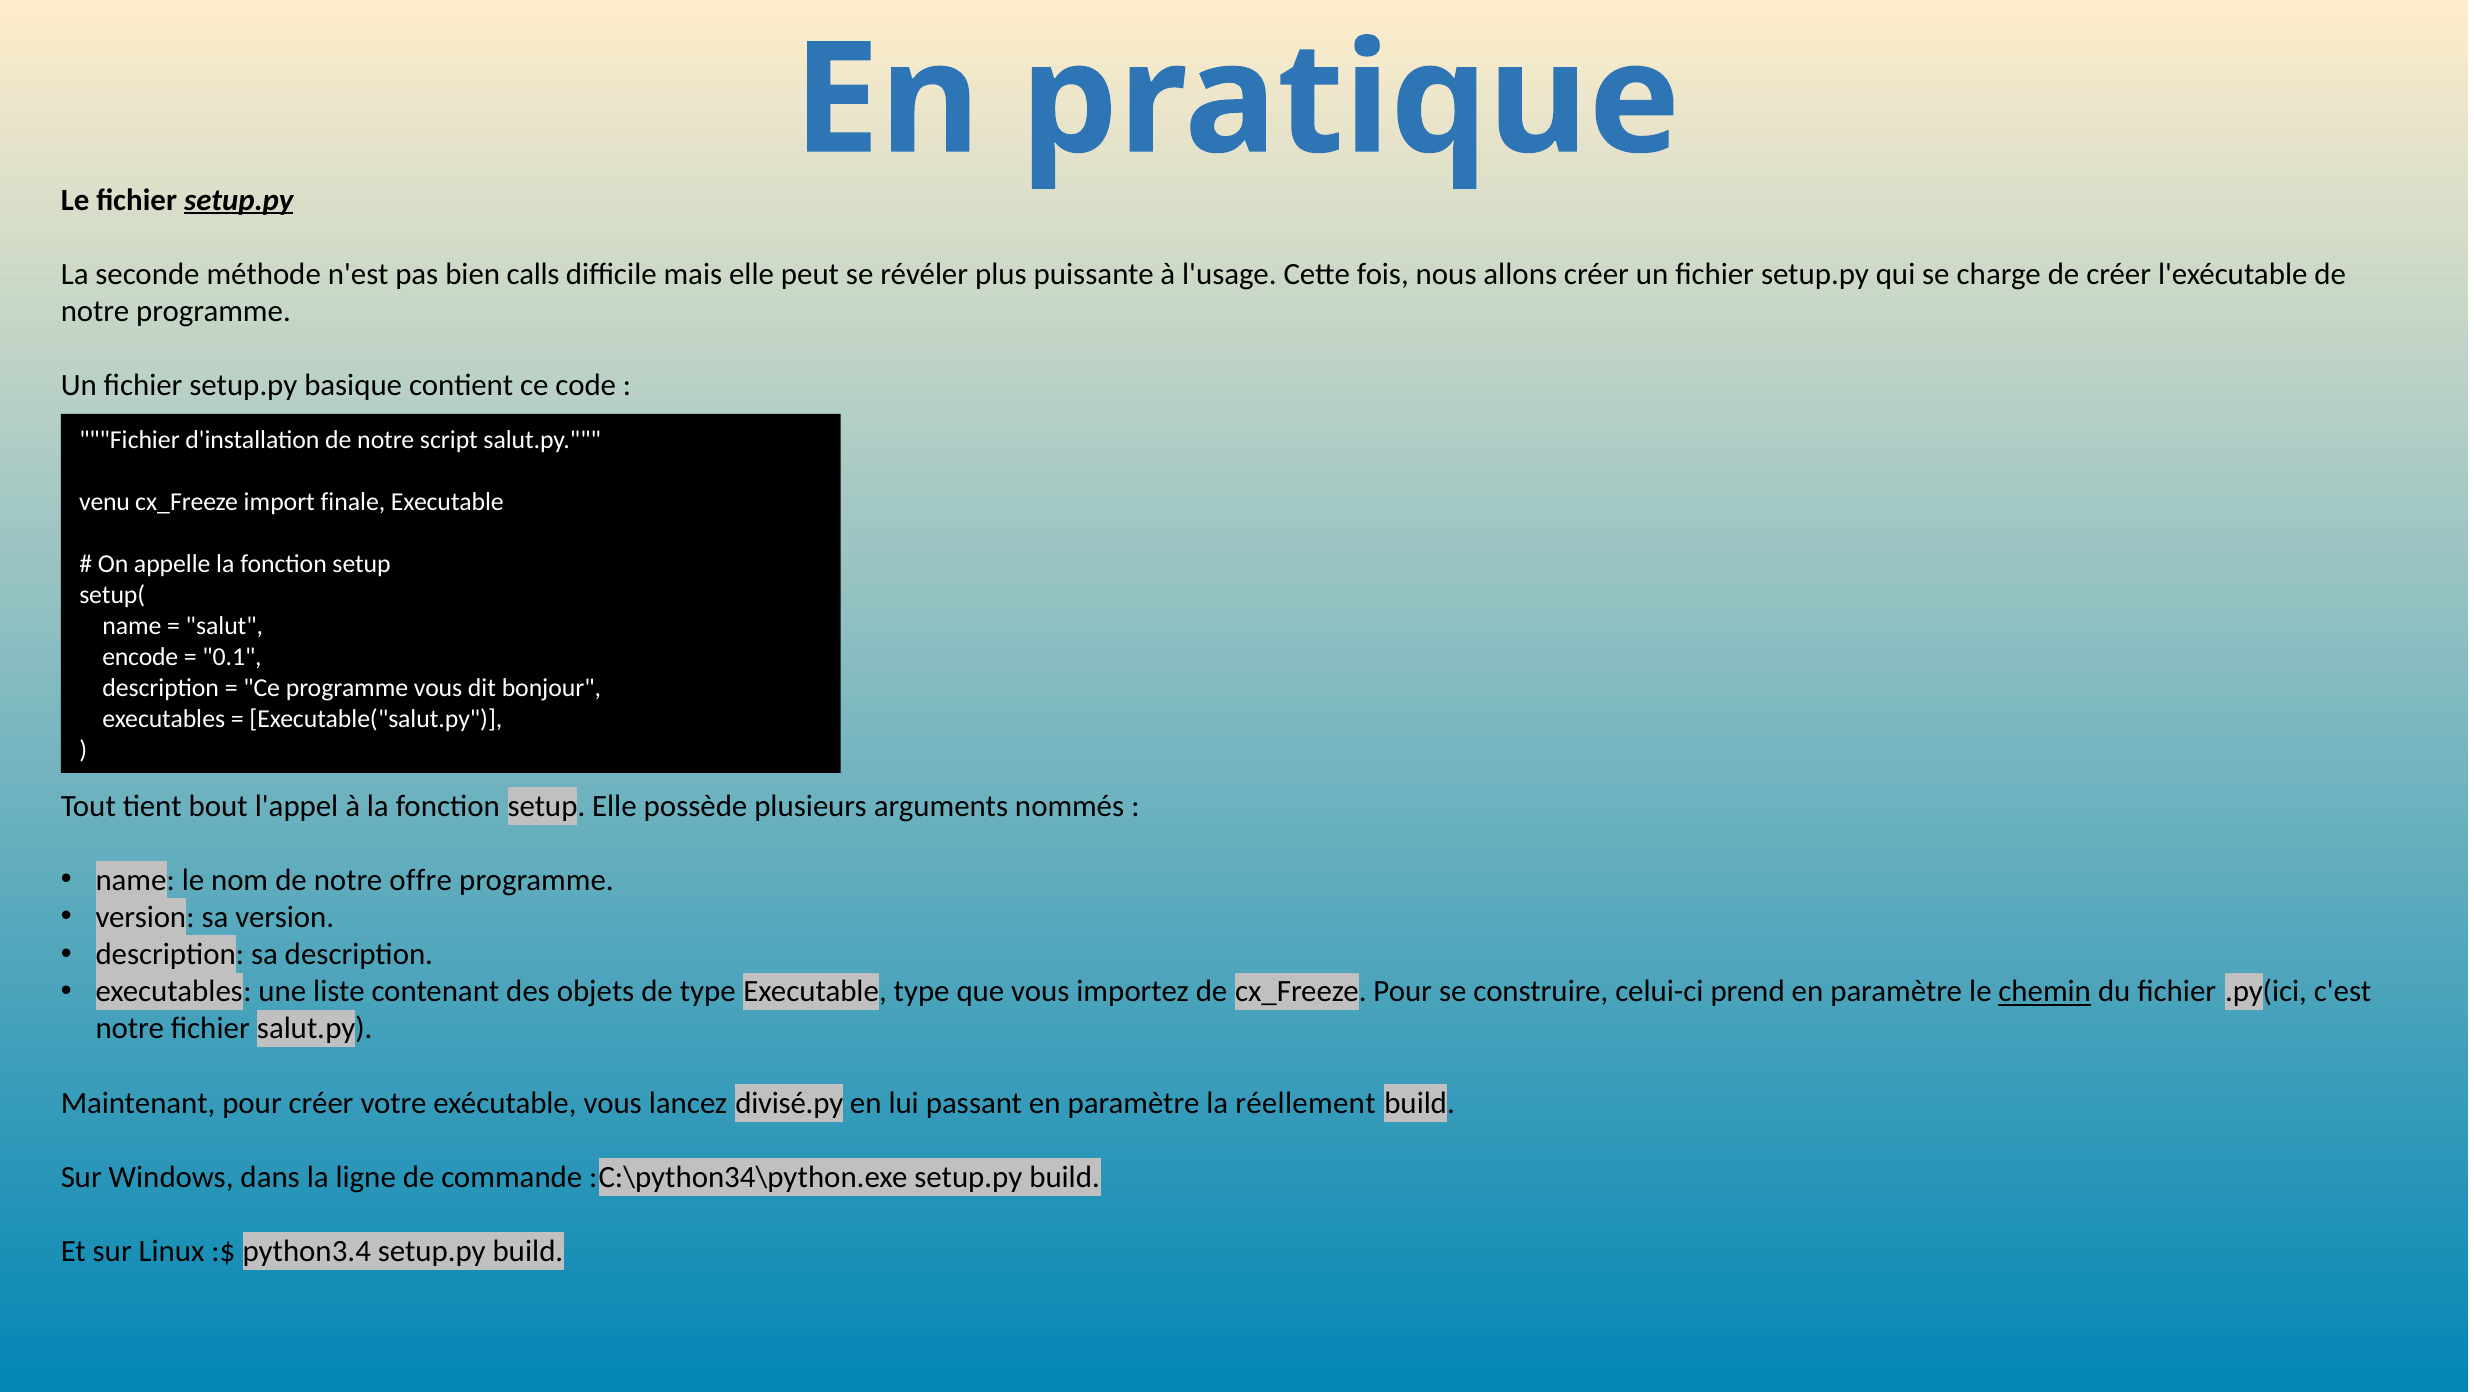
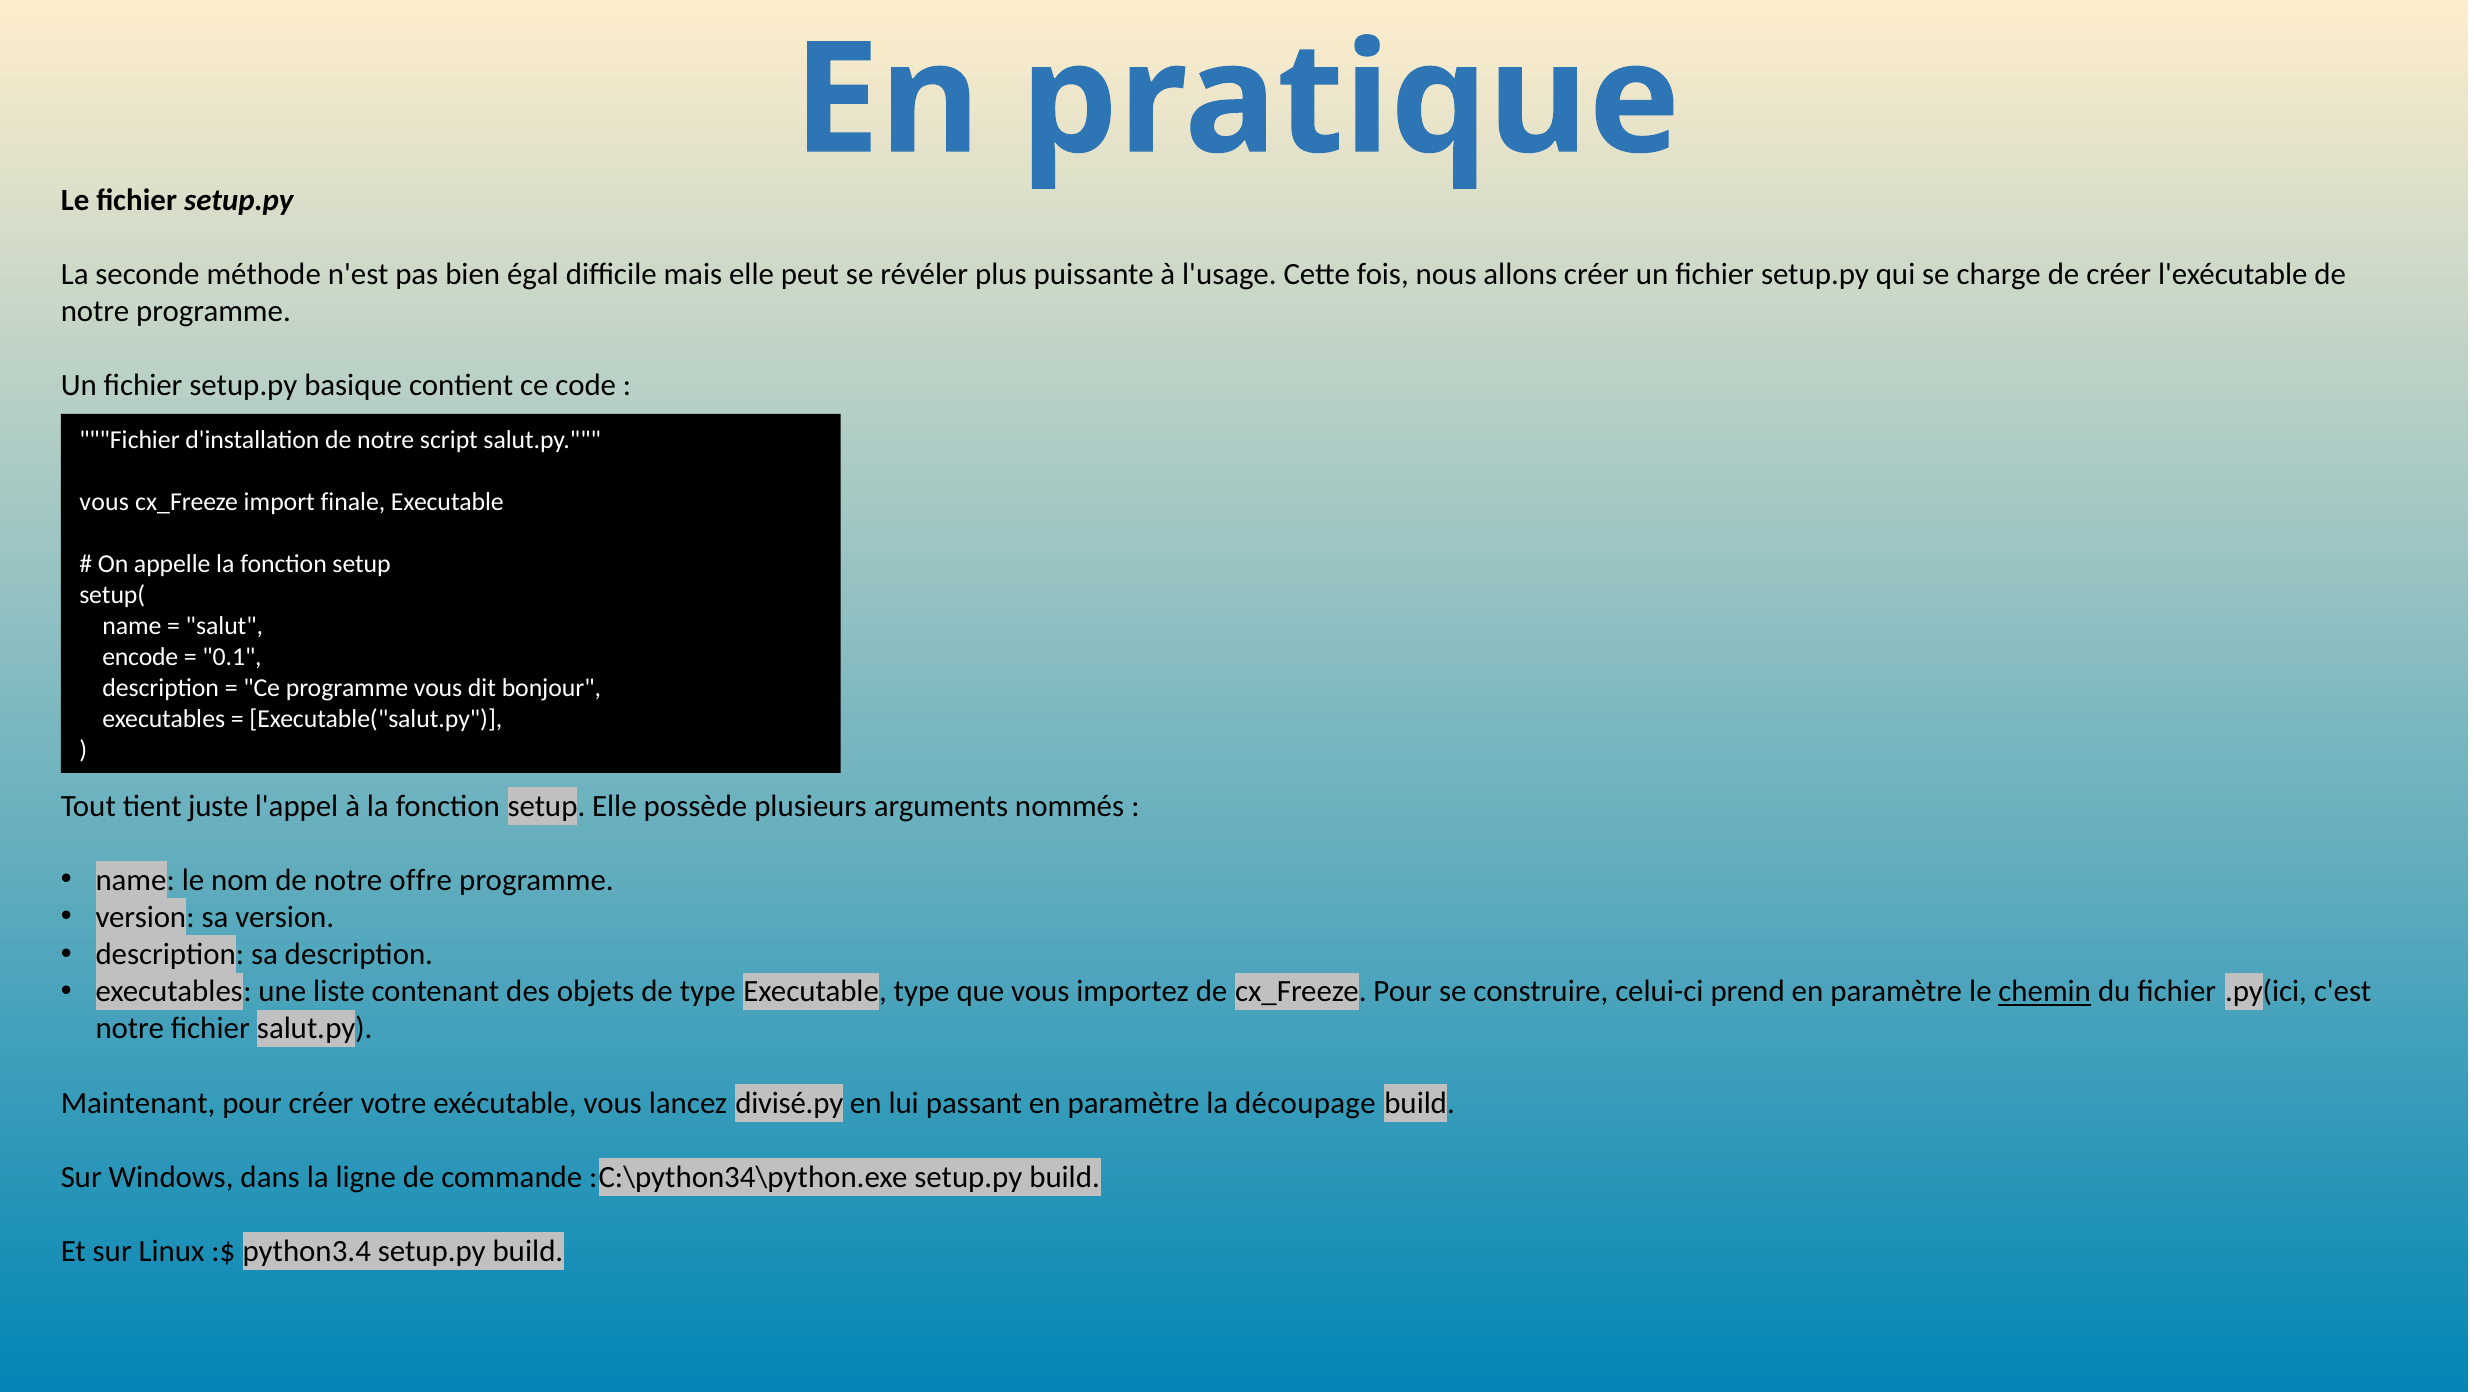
setup.py at (239, 200) underline: present -> none
calls: calls -> égal
venu at (105, 502): venu -> vous
bout: bout -> juste
réellement: réellement -> découpage
